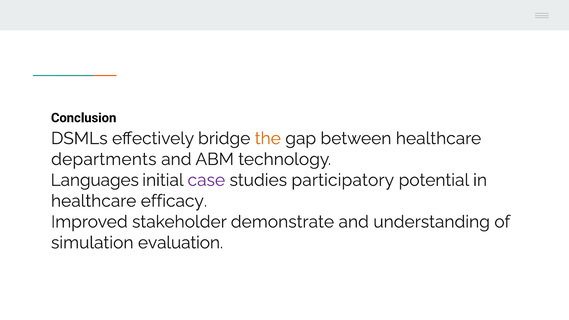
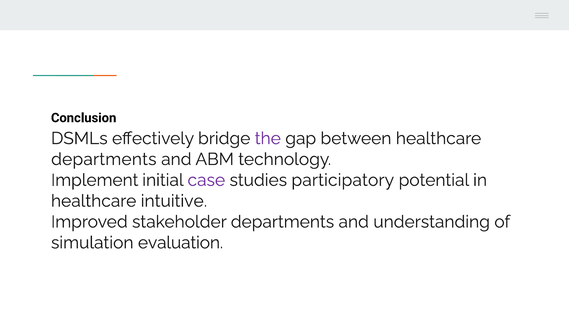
the colour: orange -> purple
Languages: Languages -> Implement
efficacy: efficacy -> intuitive
stakeholder demonstrate: demonstrate -> departments
